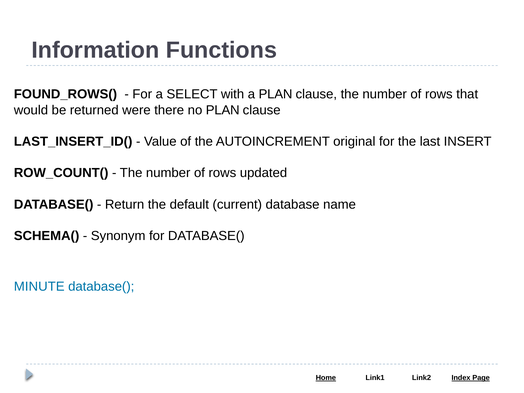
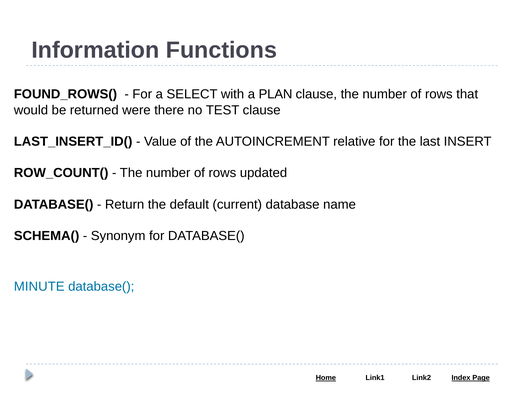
no PLAN: PLAN -> TEST
original: original -> relative
